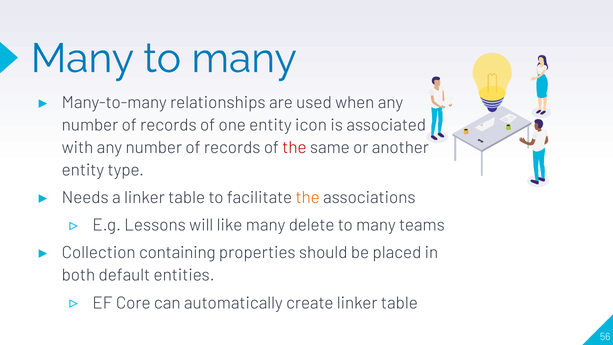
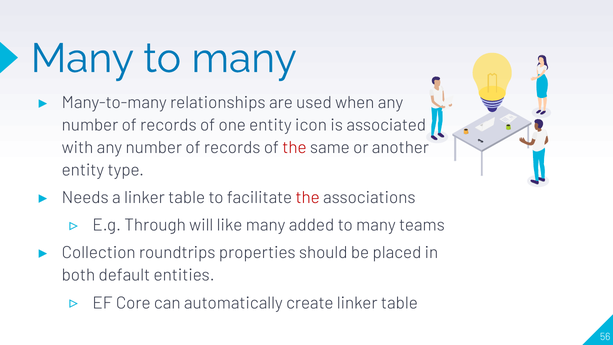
the at (308, 198) colour: orange -> red
Lessons: Lessons -> Through
delete: delete -> added
containing: containing -> roundtrips
